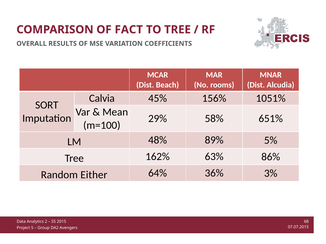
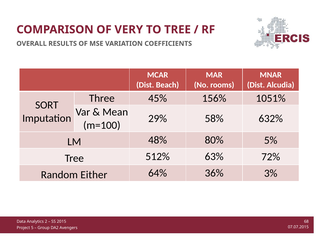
FACT: FACT -> VERY
Calvia: Calvia -> Three
651%: 651% -> 632%
89%: 89% -> 80%
162%: 162% -> 512%
86%: 86% -> 72%
